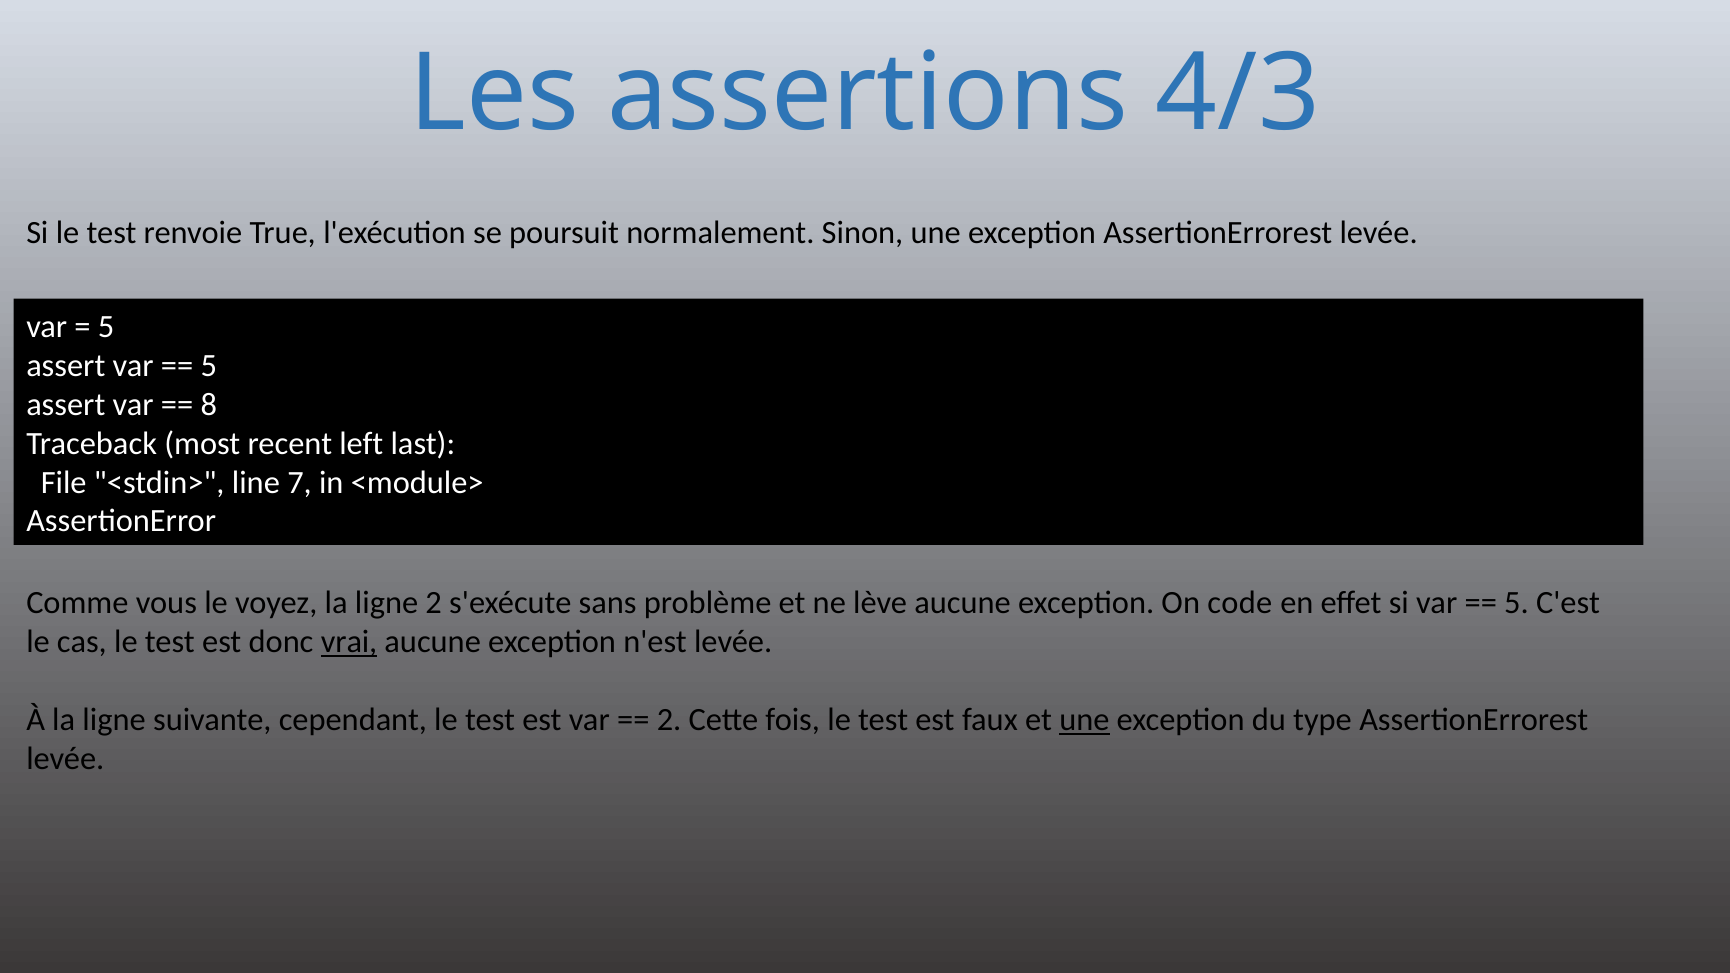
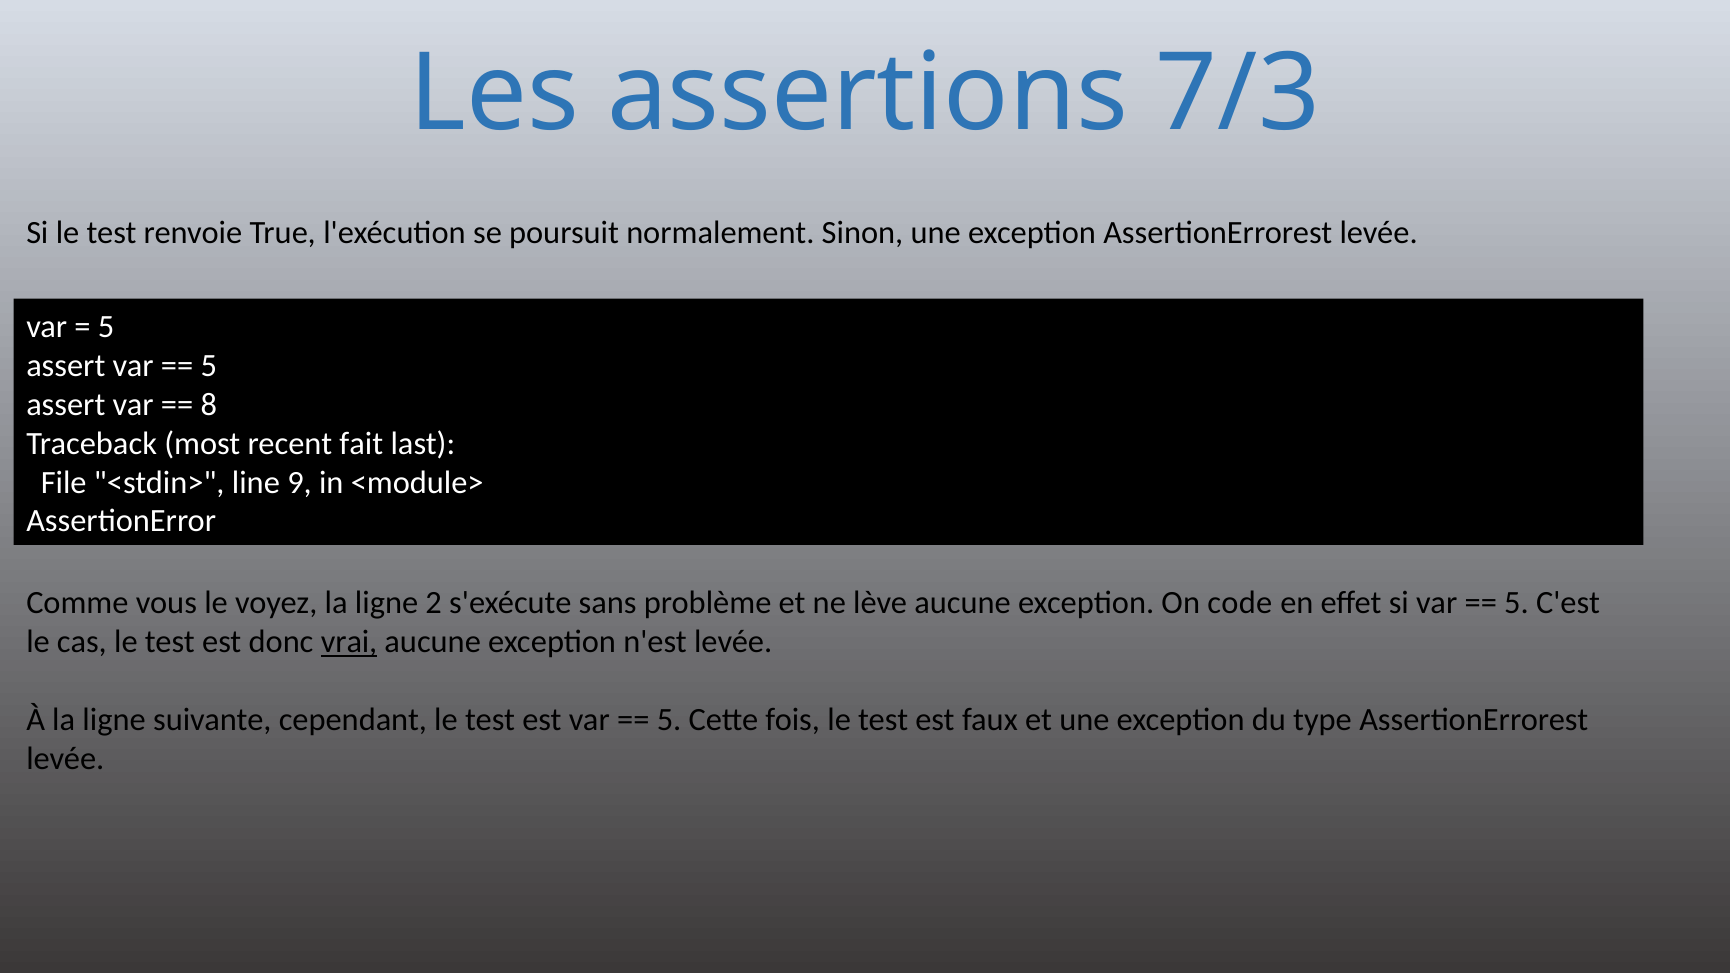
4/3: 4/3 -> 7/3
left: left -> fait
7: 7 -> 9
2 at (669, 720): 2 -> 5
une at (1084, 720) underline: present -> none
